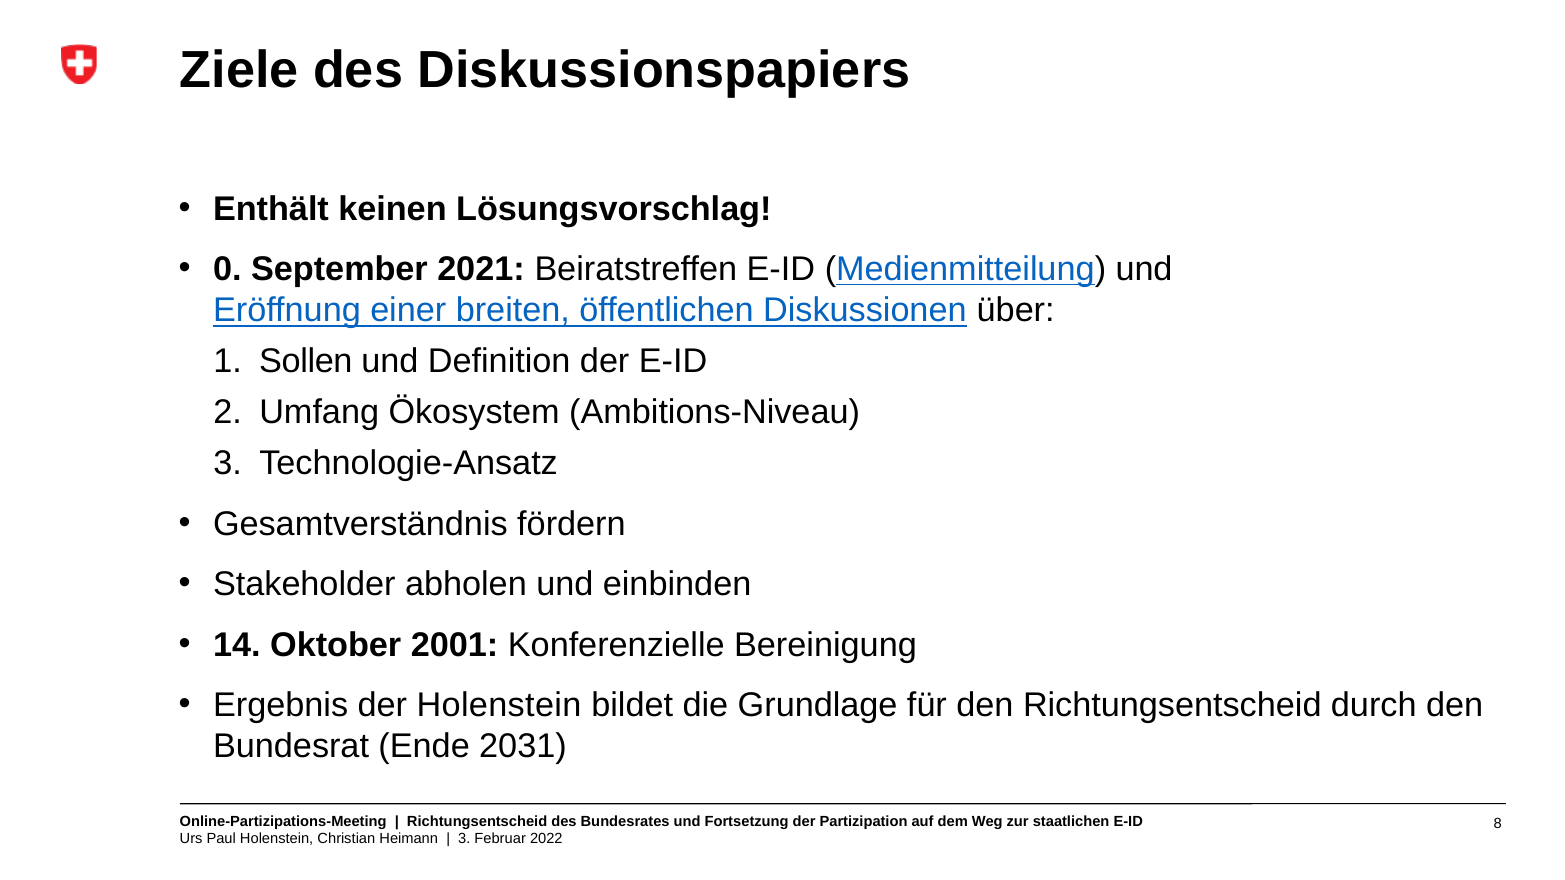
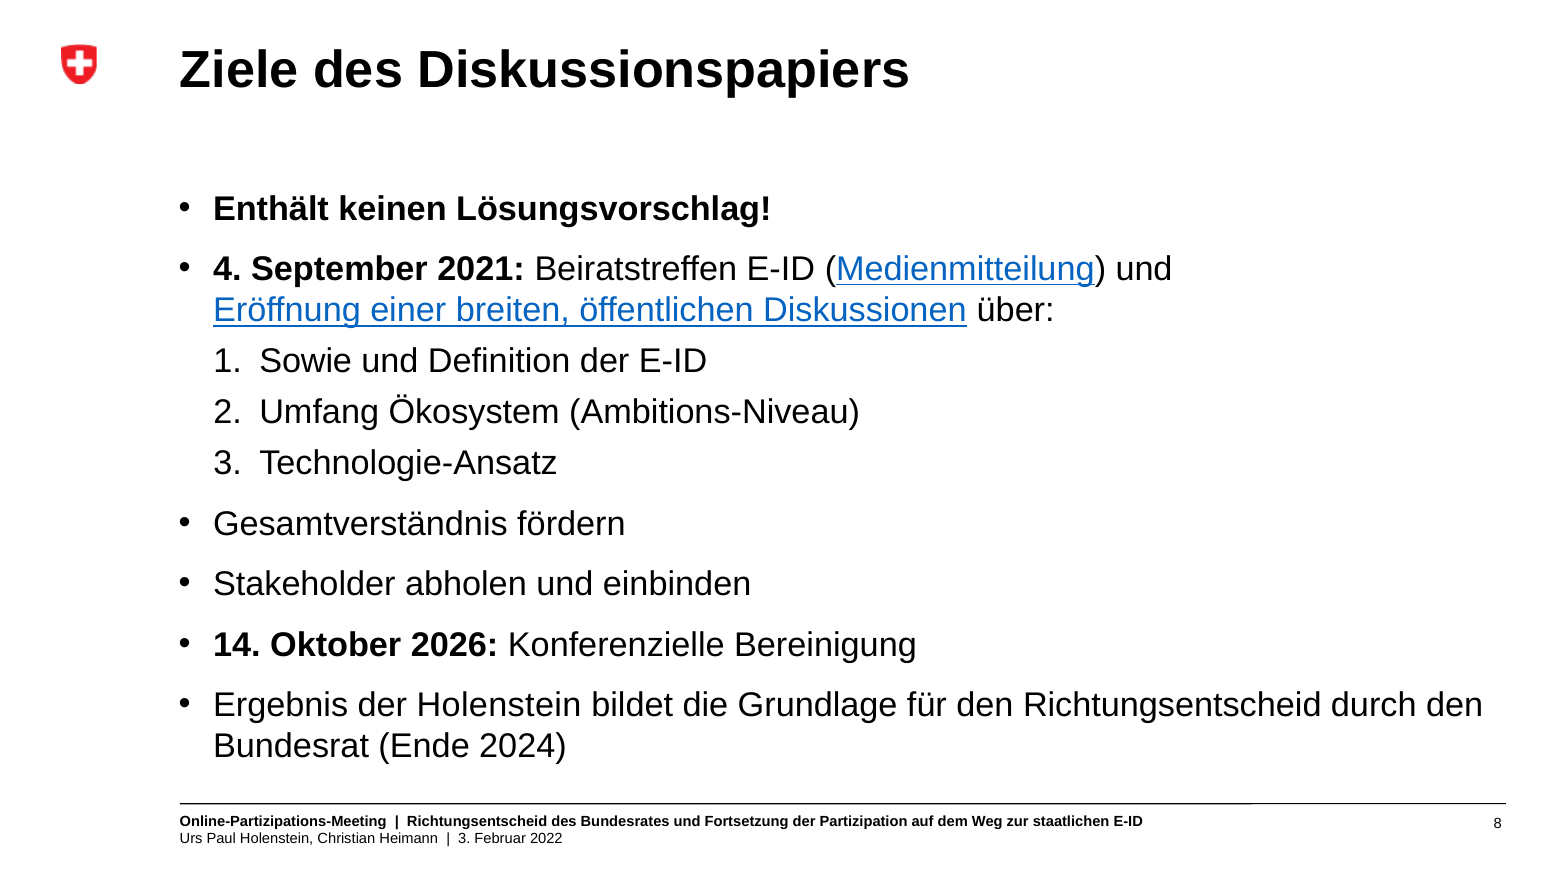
0: 0 -> 4
Sollen: Sollen -> Sowie
2001: 2001 -> 2026
2031: 2031 -> 2024
